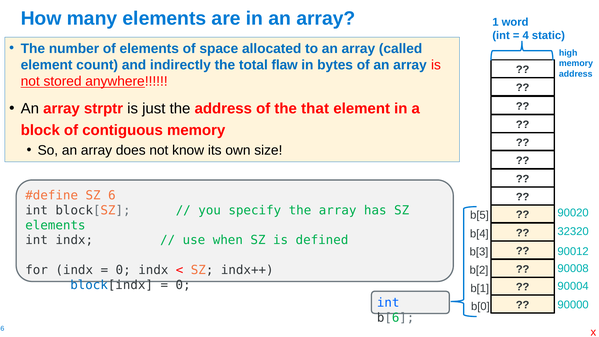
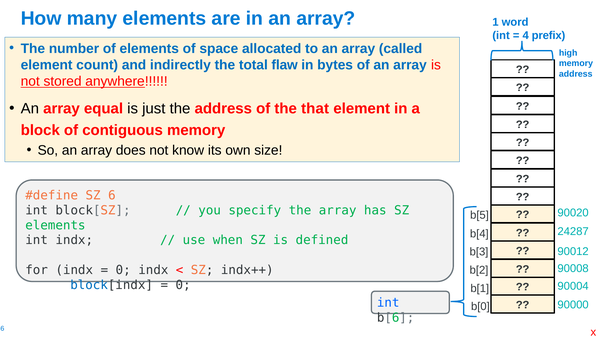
static: static -> prefix
strptr: strptr -> equal
32320: 32320 -> 24287
